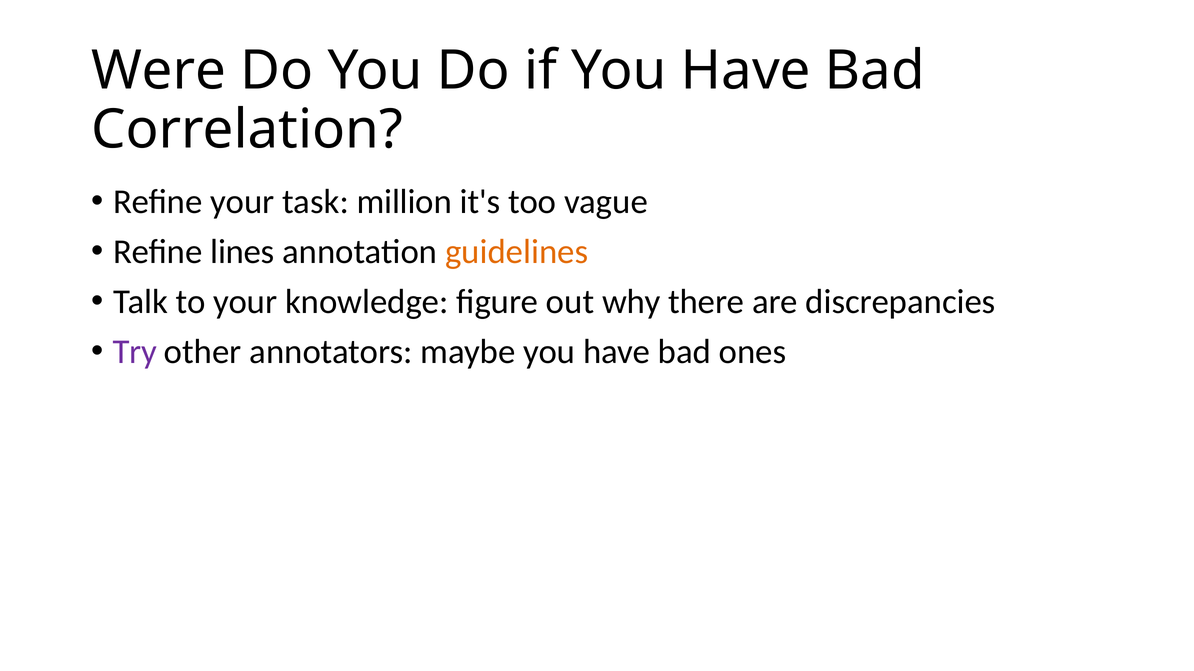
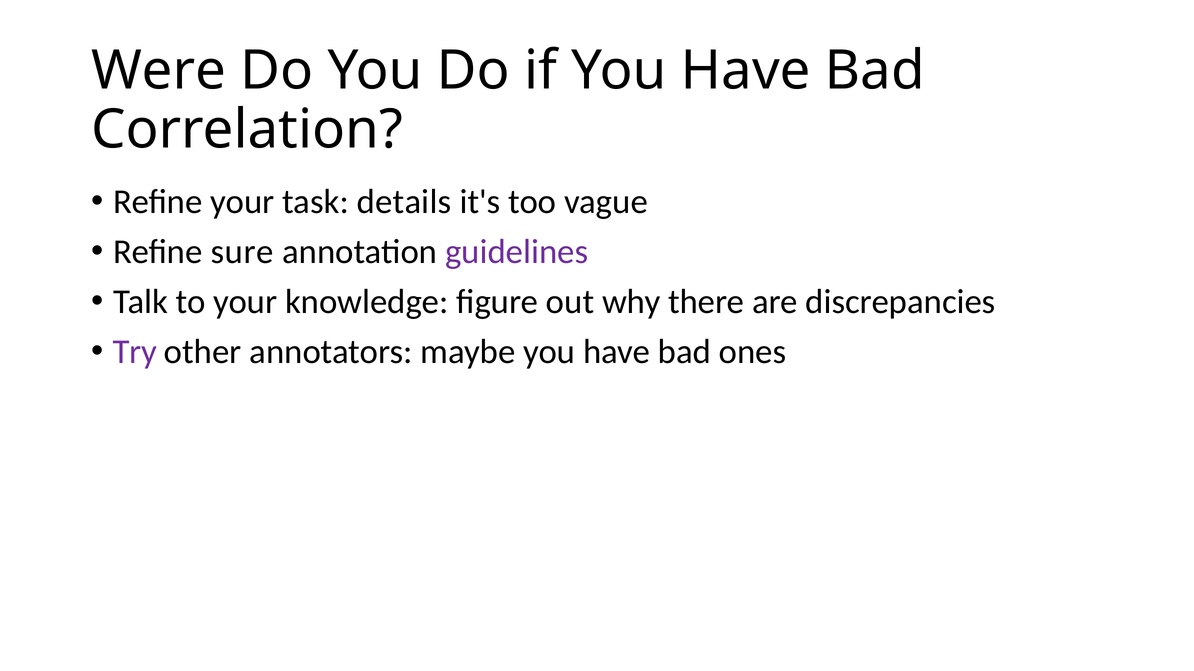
million: million -> details
lines: lines -> sure
guidelines colour: orange -> purple
